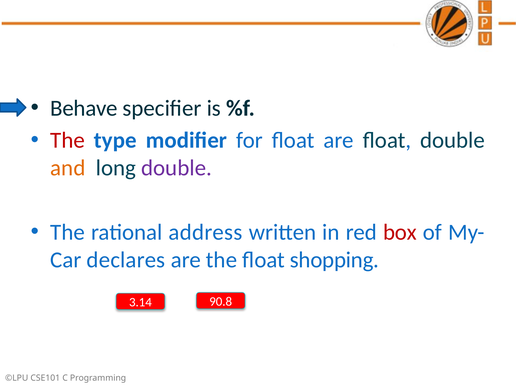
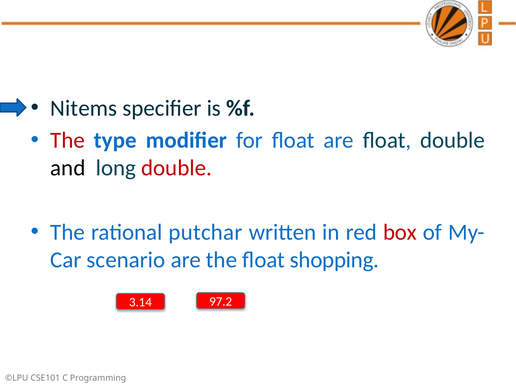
Behave: Behave -> Nitems
and colour: orange -> black
double at (177, 168) colour: purple -> red
address: address -> putchar
declares: declares -> scenario
90.8: 90.8 -> 97.2
